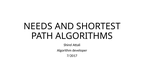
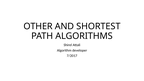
NEEDS: NEEDS -> OTHER
